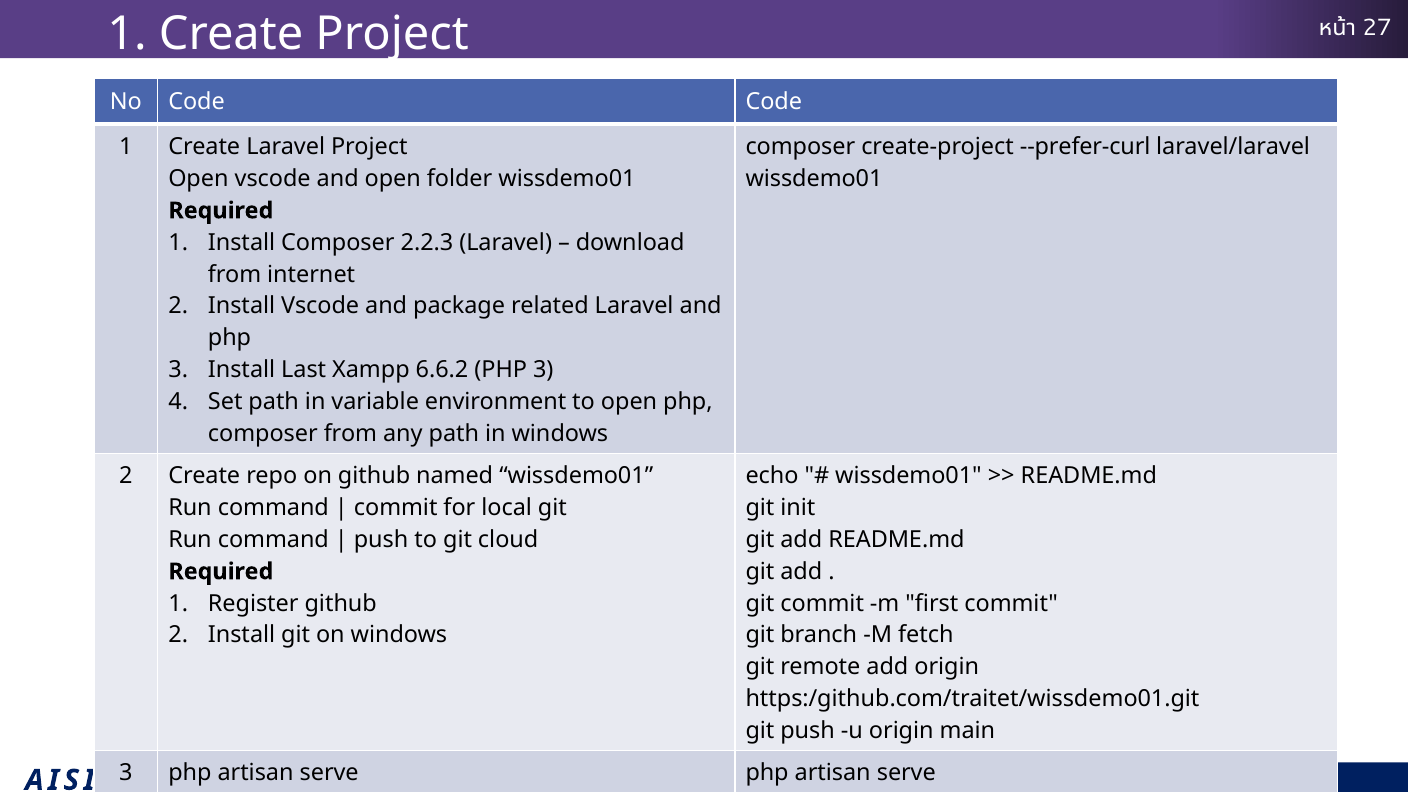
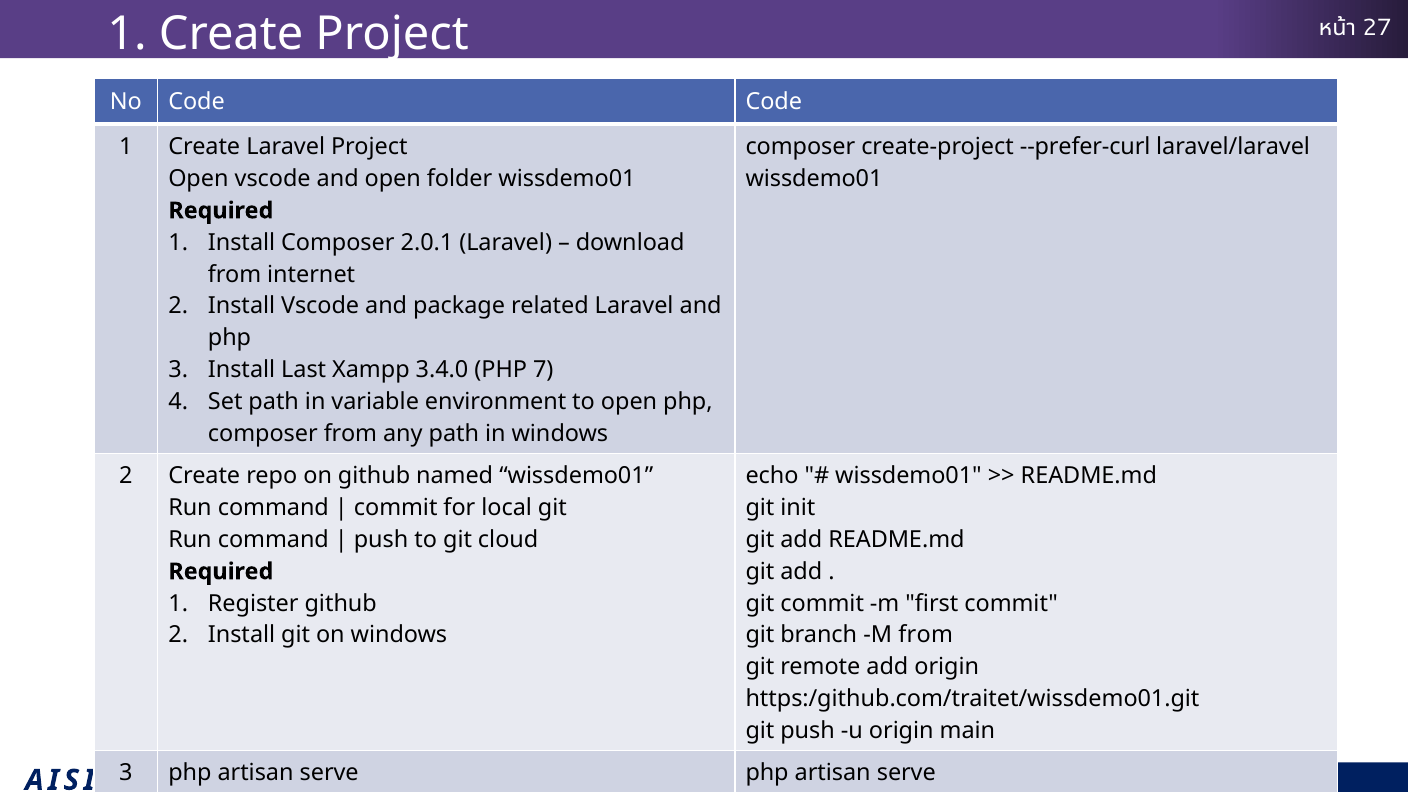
2.2.3: 2.2.3 -> 2.0.1
6.6.2: 6.6.2 -> 3.4.0
3 at (543, 370): 3 -> 7
M fetch: fetch -> from
